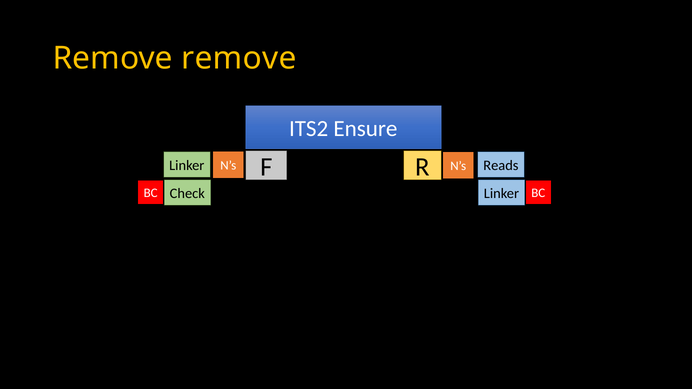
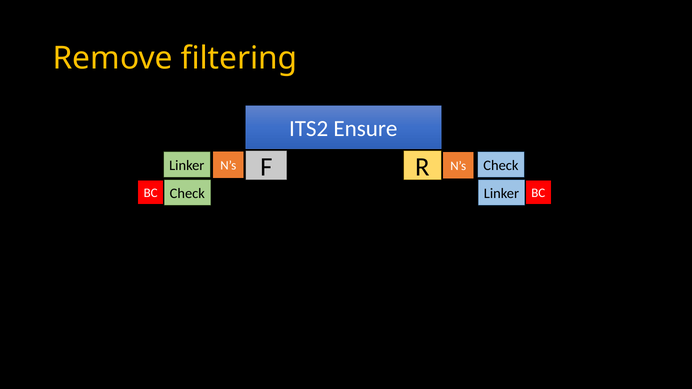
Remove remove: remove -> filtering
Linker Reads: Reads -> Check
